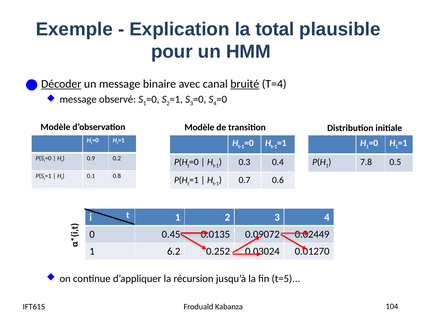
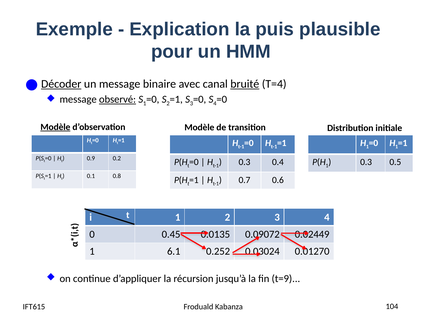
total: total -> puis
observé underline: none -> present
Modèle at (55, 127) underline: none -> present
7.8 at (366, 162): 7.8 -> 0.3
6.2: 6.2 -> 6.1
t=5: t=5 -> t=9
